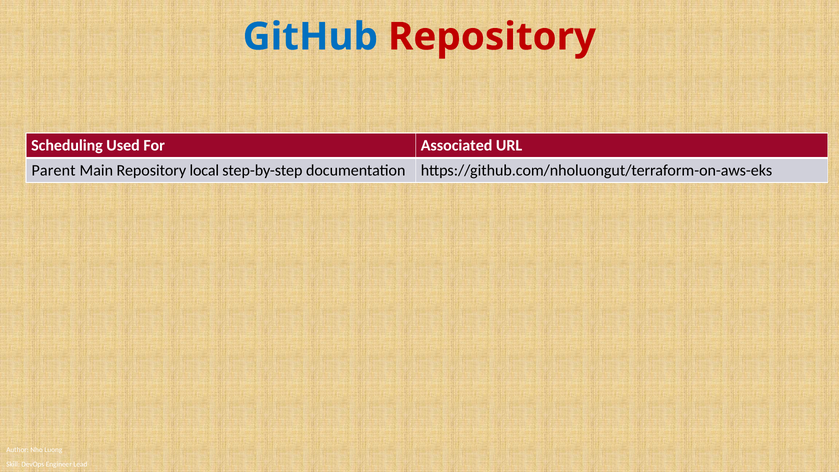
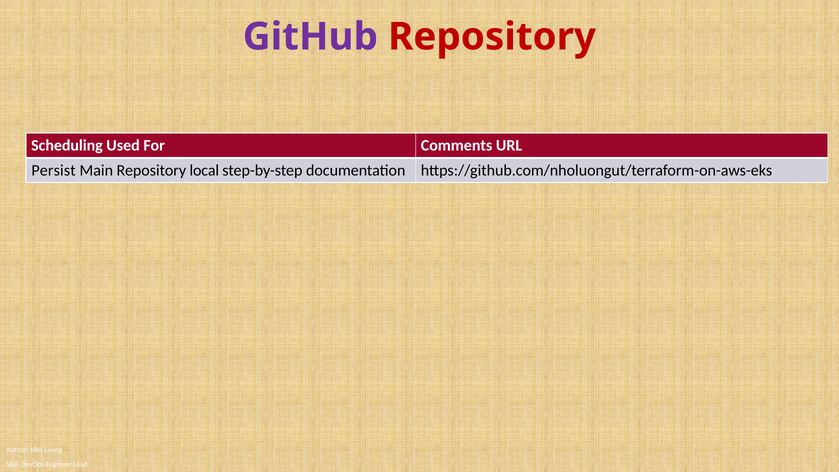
GitHub colour: blue -> purple
Associated: Associated -> Comments
Parent: Parent -> Persist
